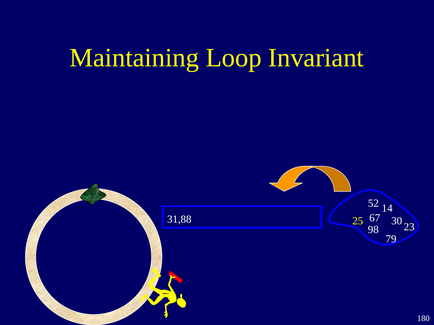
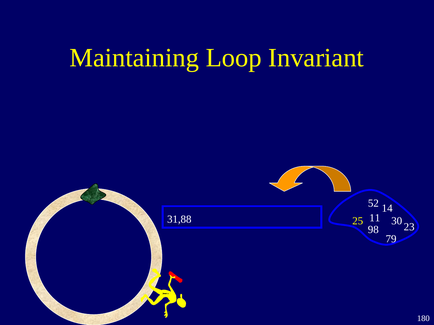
67: 67 -> 11
